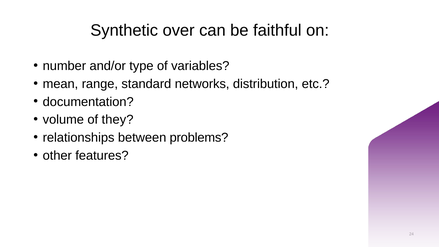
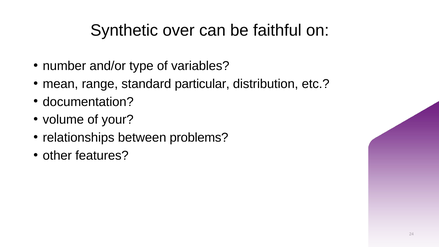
networks: networks -> particular
they: they -> your
